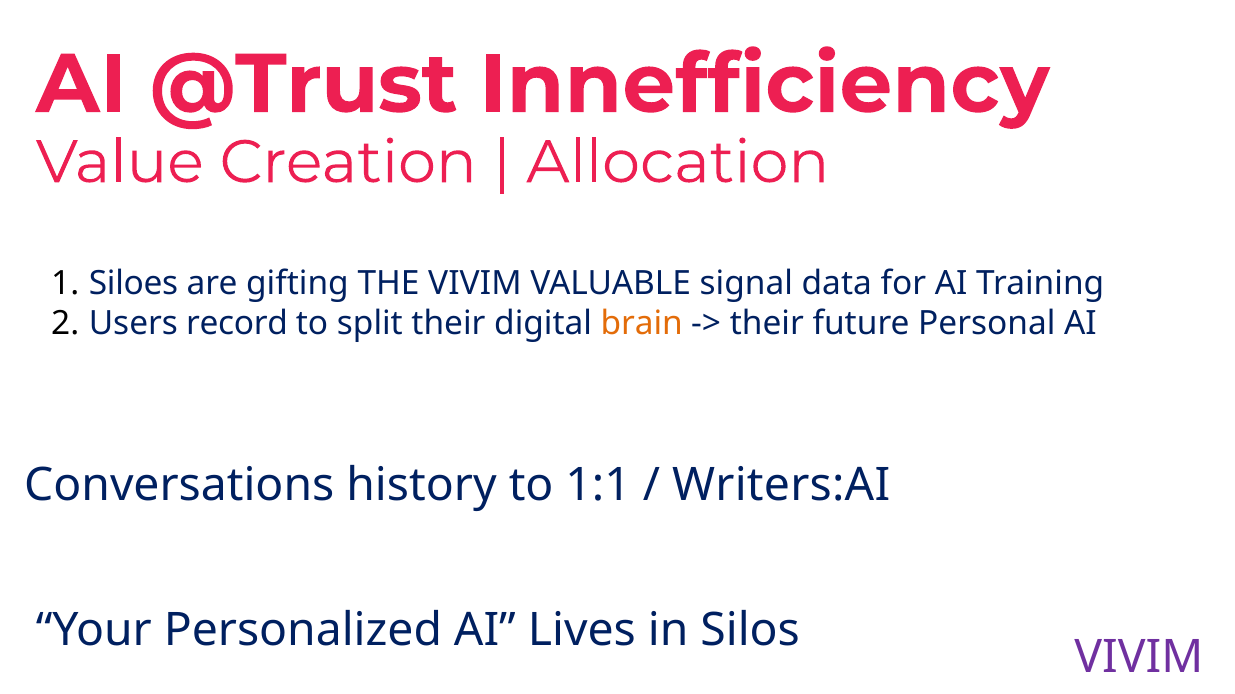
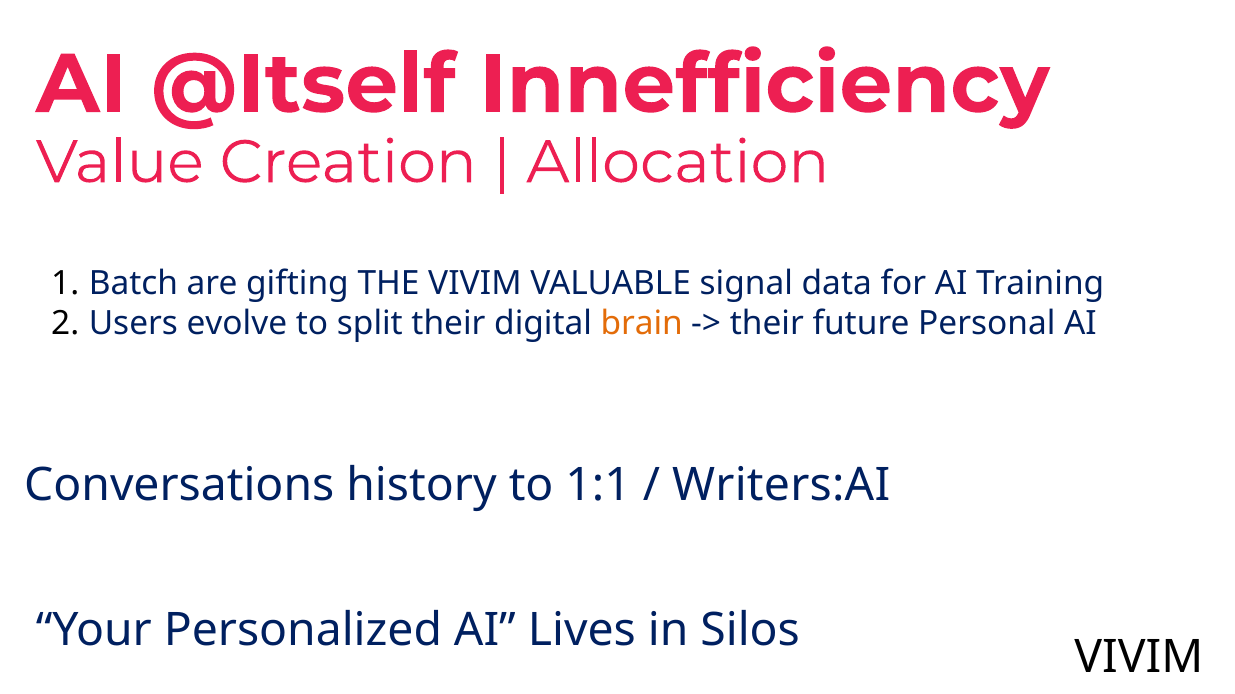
@Trust: @Trust -> @Itself
Siloes: Siloes -> Batch
record: record -> evolve
VIVIM at (1139, 658) colour: purple -> black
